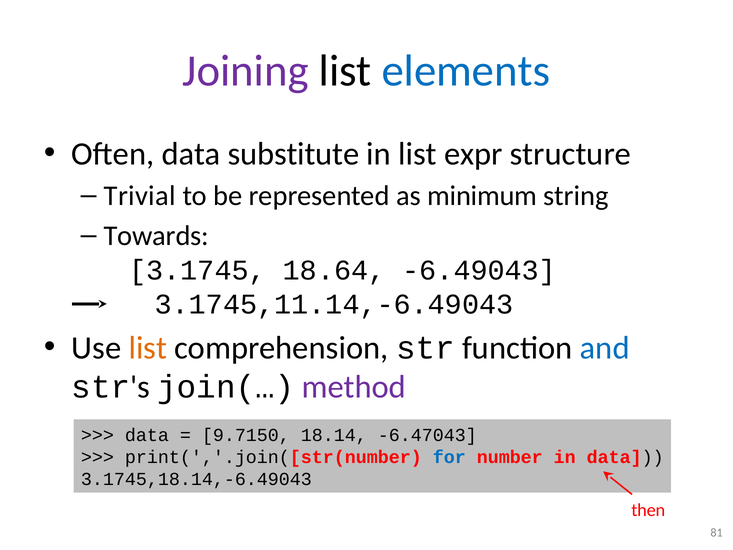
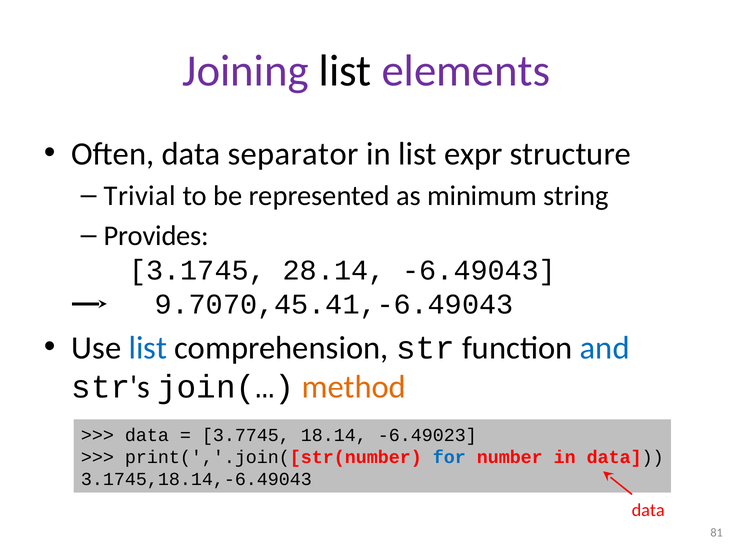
elements colour: blue -> purple
substitute: substitute -> separator
Towards: Towards -> Provides
18.64: 18.64 -> 28.14
3.1745,11.14,-6.49043: 3.1745,11.14,-6.49043 -> 9.7070,45.41,-6.49043
list at (148, 348) colour: orange -> blue
method colour: purple -> orange
9.7150: 9.7150 -> 3.7745
-6.47043: -6.47043 -> -6.49023
then at (648, 510): then -> data
